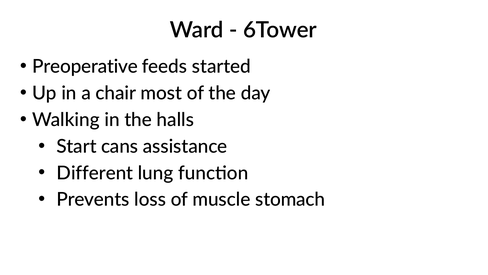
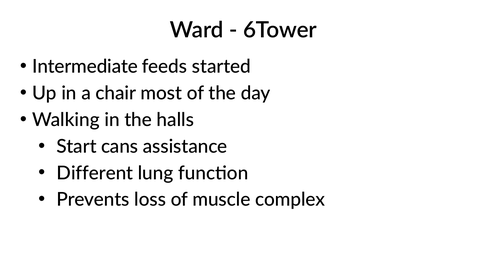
Preoperative: Preoperative -> Intermediate
stomach: stomach -> complex
